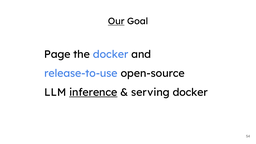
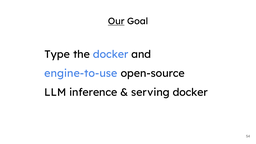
Page: Page -> Type
release-to-use: release-to-use -> engine-to-use
inference underline: present -> none
